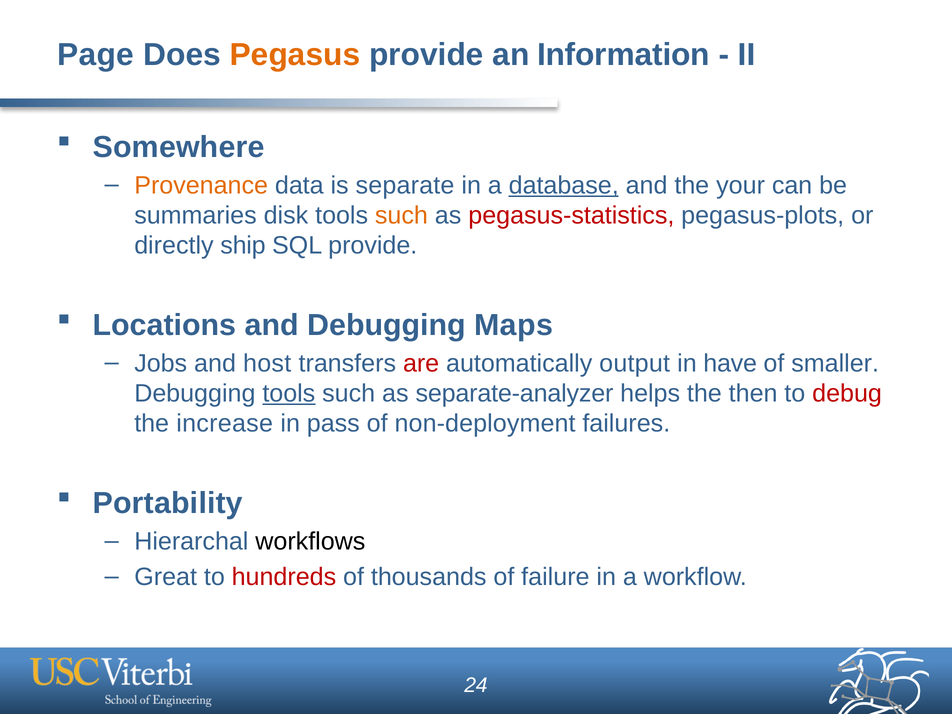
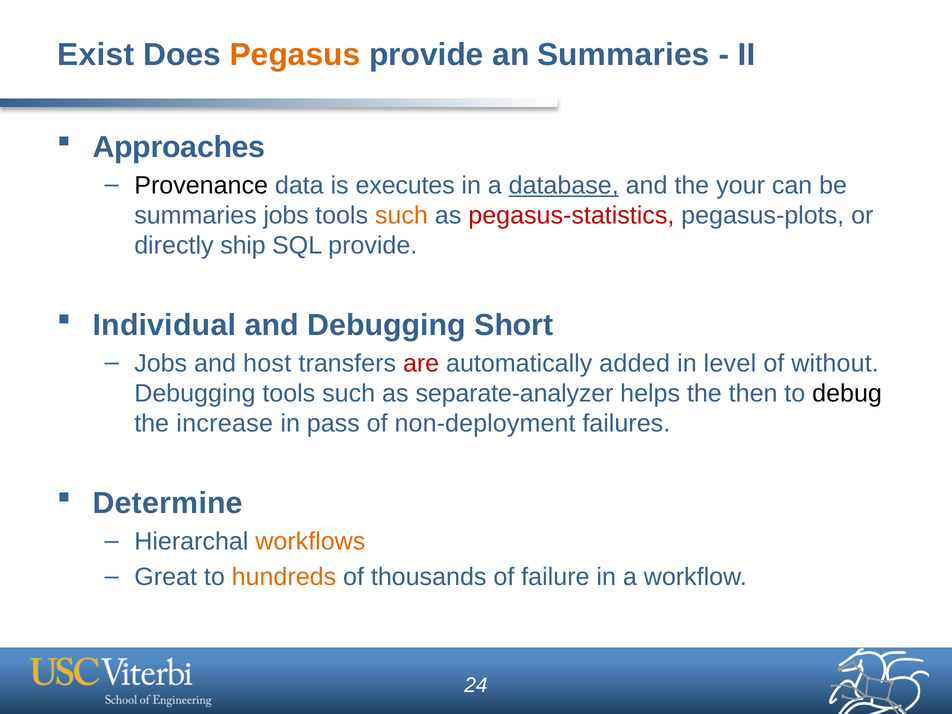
Page: Page -> Exist
an Information: Information -> Summaries
Somewhere: Somewhere -> Approaches
Provenance colour: orange -> black
separate: separate -> executes
summaries disk: disk -> jobs
Locations: Locations -> Individual
Maps: Maps -> Short
output: output -> added
have: have -> level
smaller: smaller -> without
tools at (289, 394) underline: present -> none
debug colour: red -> black
Portability: Portability -> Determine
workflows colour: black -> orange
hundreds colour: red -> orange
